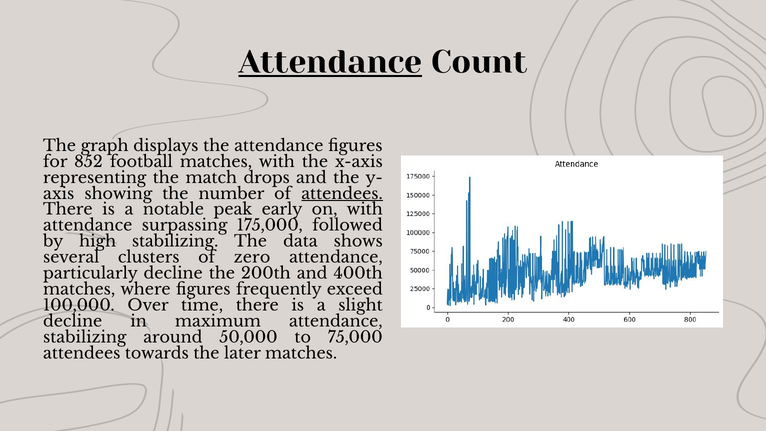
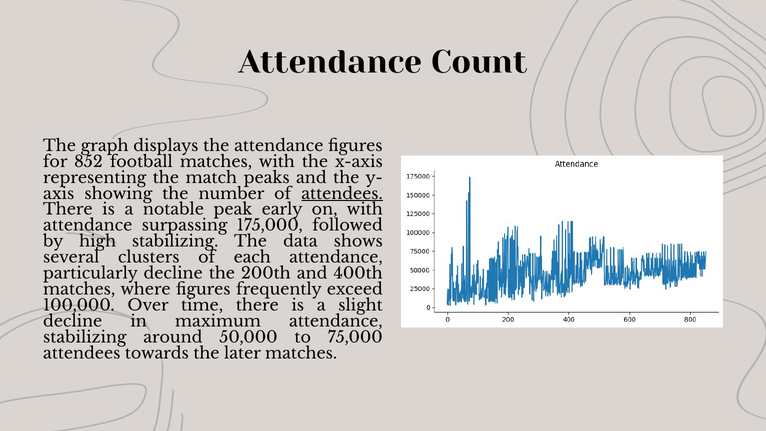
Attendance at (330, 62) underline: present -> none
drops: drops -> peaks
zero: zero -> each
